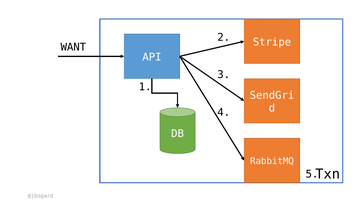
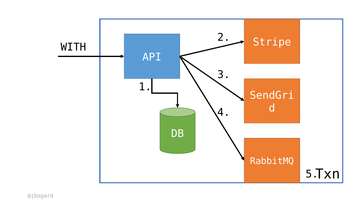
WANT: WANT -> WITH
